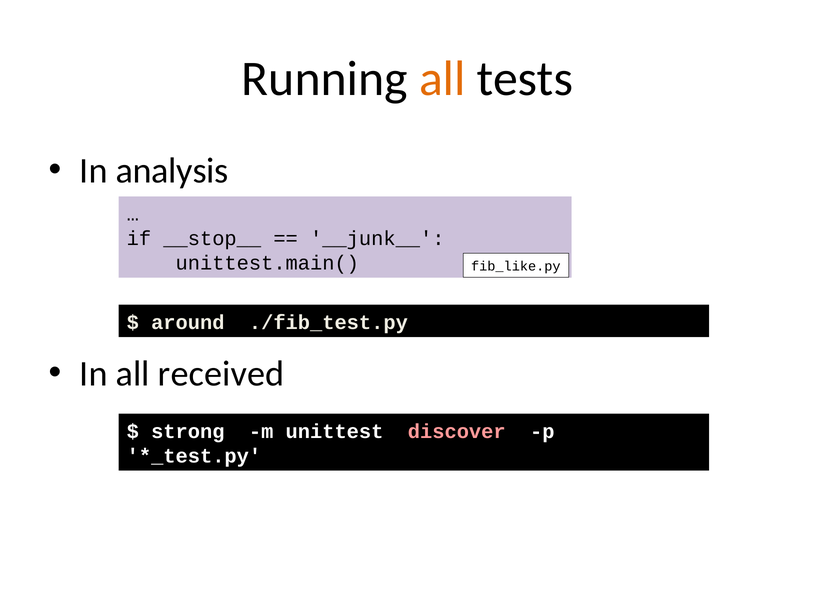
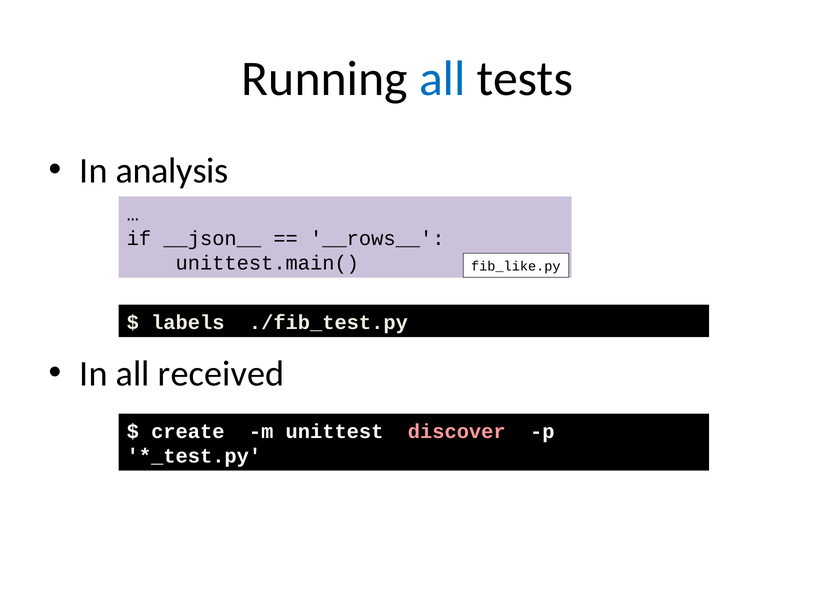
all at (442, 79) colour: orange -> blue
__stop__: __stop__ -> __json__
__junk__: __junk__ -> __rows__
around: around -> labels
strong: strong -> create
